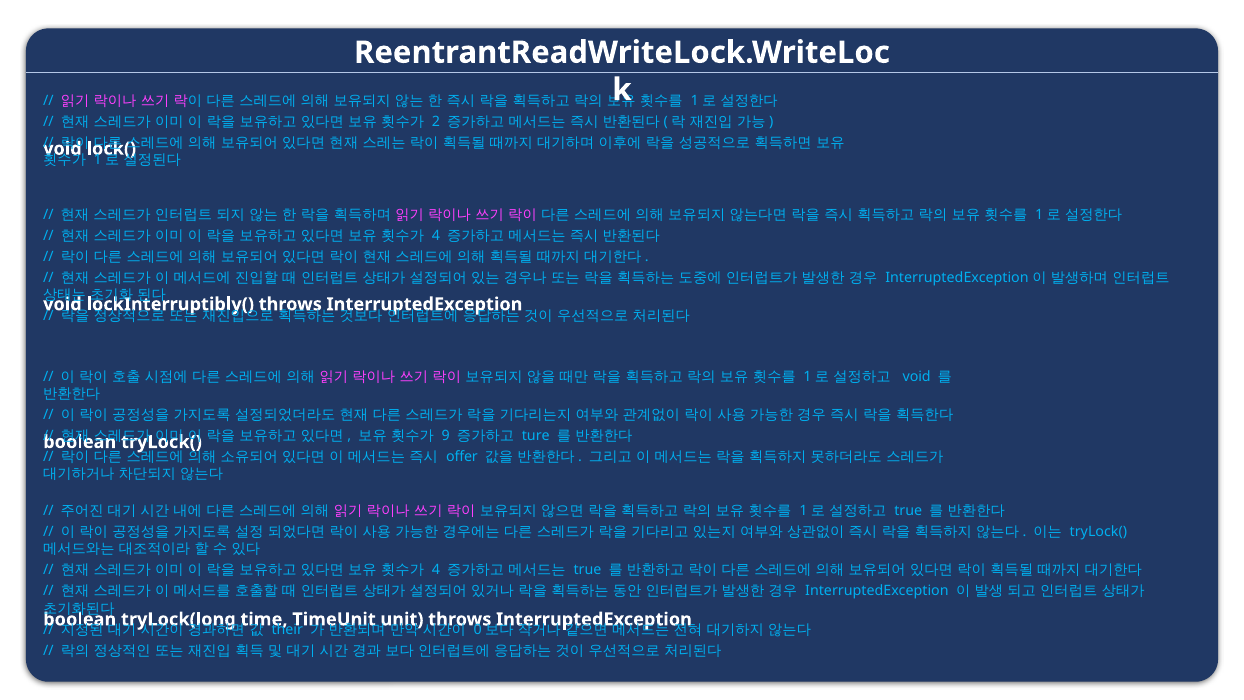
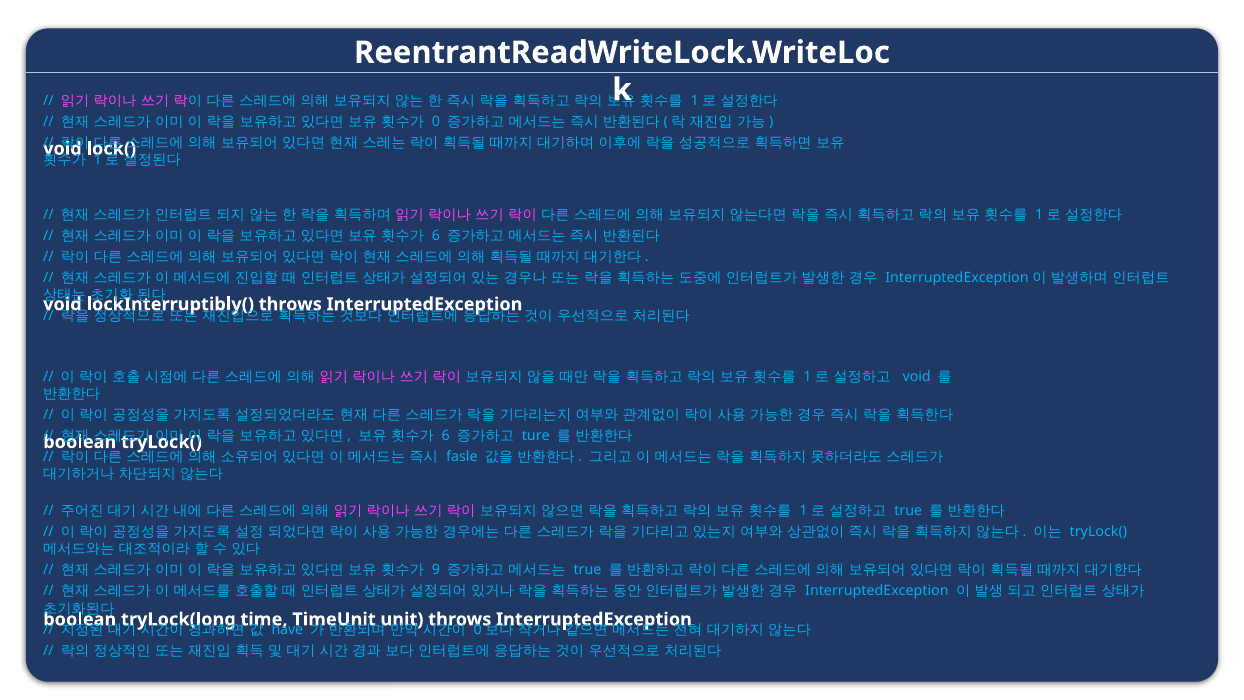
2: 2 -> 0
4 at (436, 236): 4 -> 6
9 at (446, 436): 9 -> 6
offer: offer -> fasle
4 at (436, 570): 4 -> 9
their: their -> have
